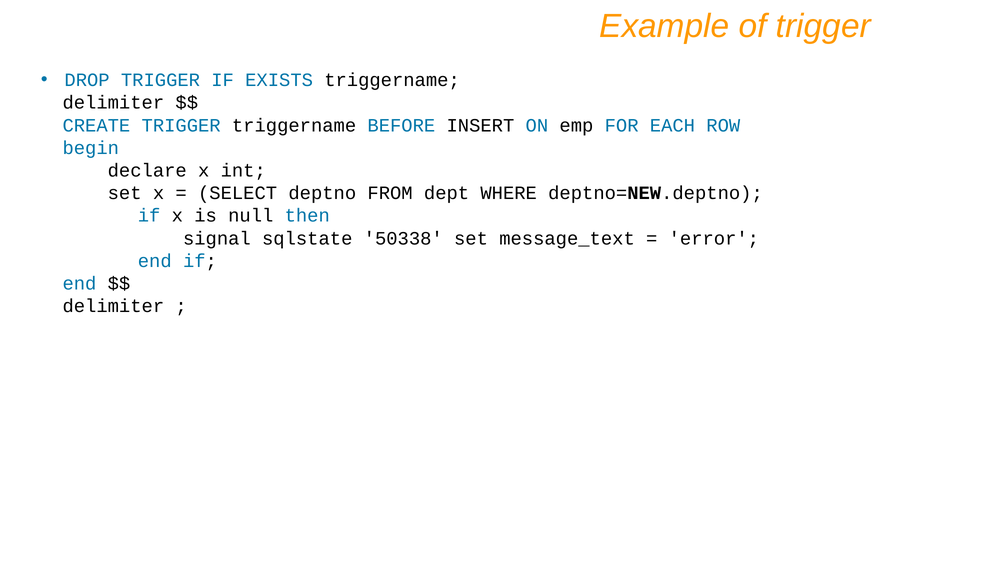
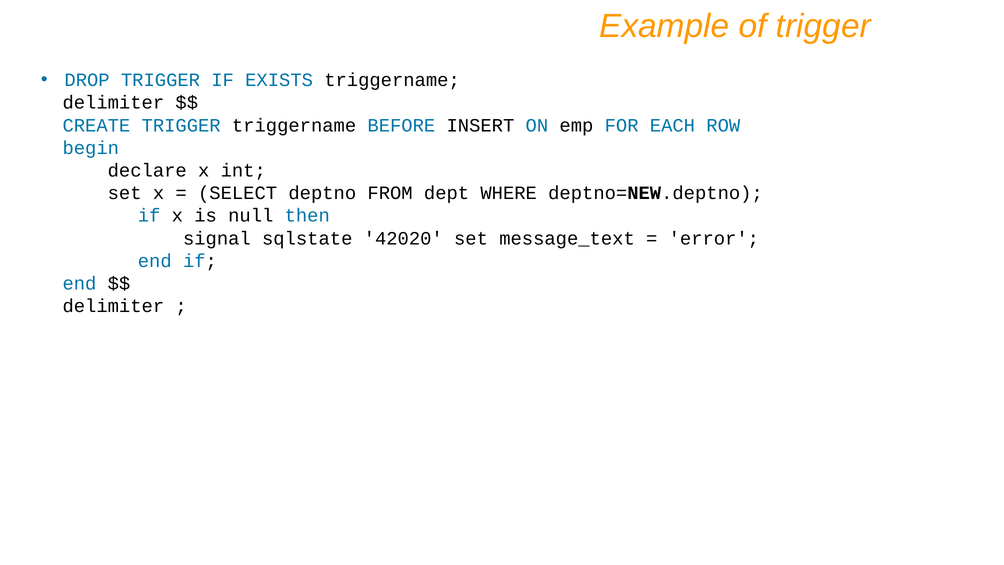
50338: 50338 -> 42020
